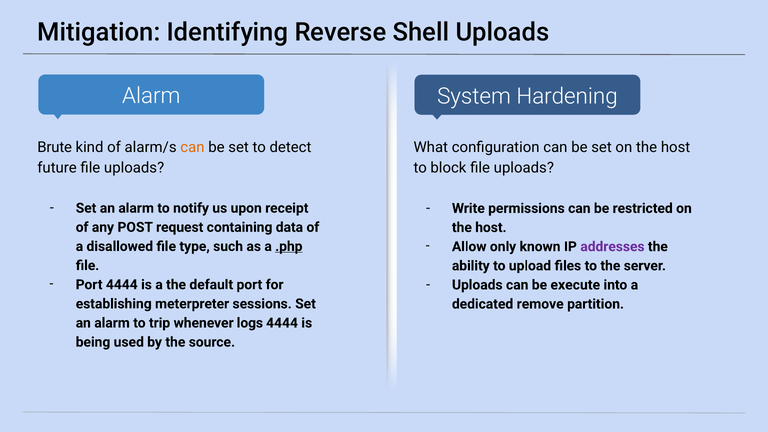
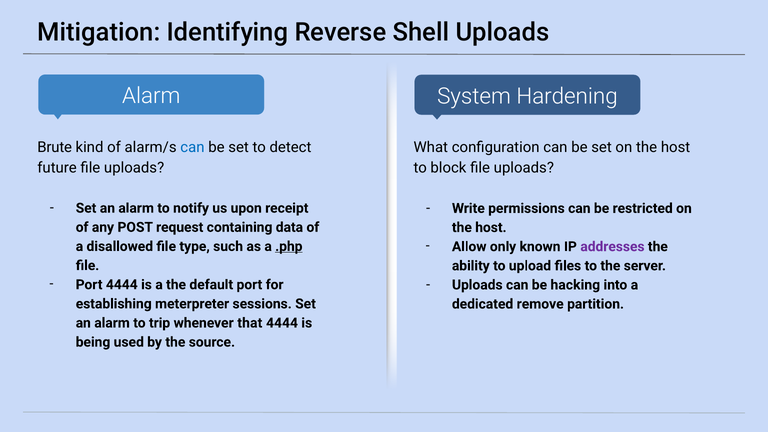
can at (192, 147) colour: orange -> blue
execute: execute -> hacking
logs: logs -> that
